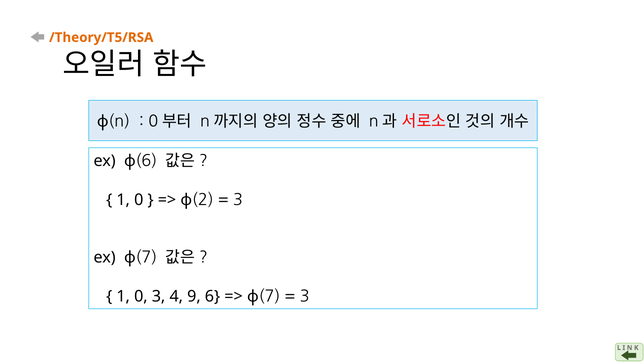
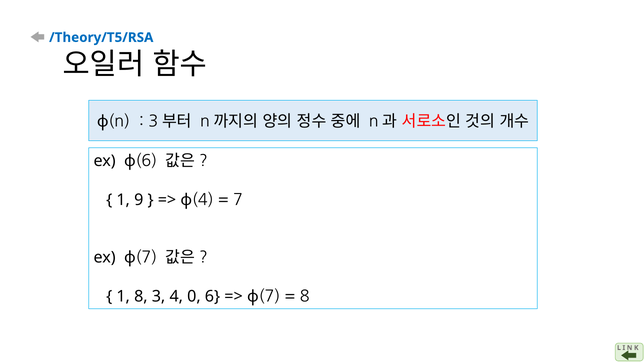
/Theory/T5/RSA colour: orange -> blue
0 at (153, 122): 0 -> 3
0 at (139, 200): 0 -> 9
2 at (203, 200): 2 -> 4
3 at (238, 200): 3 -> 7
0 at (141, 297): 0 -> 8
9: 9 -> 0
3 at (305, 297): 3 -> 8
